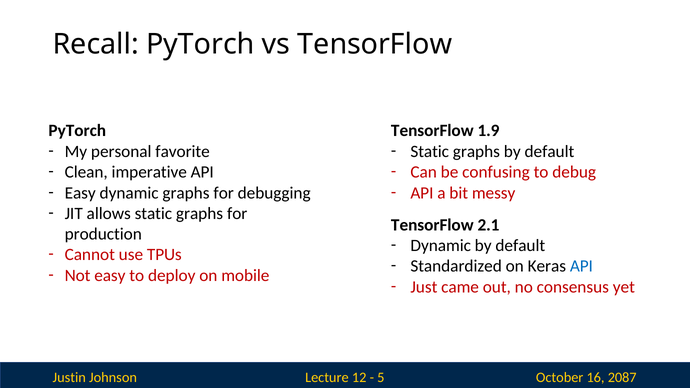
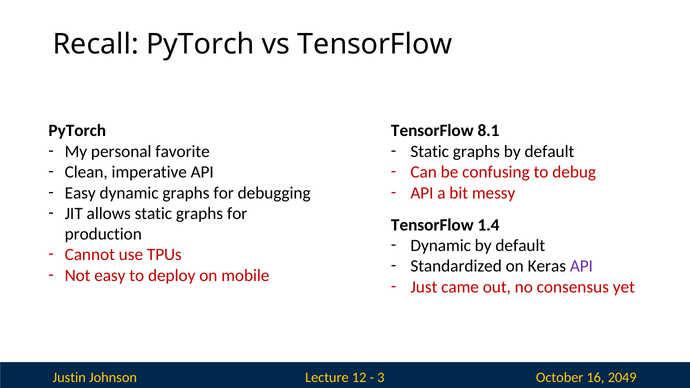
1.9: 1.9 -> 8.1
2.1: 2.1 -> 1.4
API at (581, 266) colour: blue -> purple
5: 5 -> 3
2087: 2087 -> 2049
